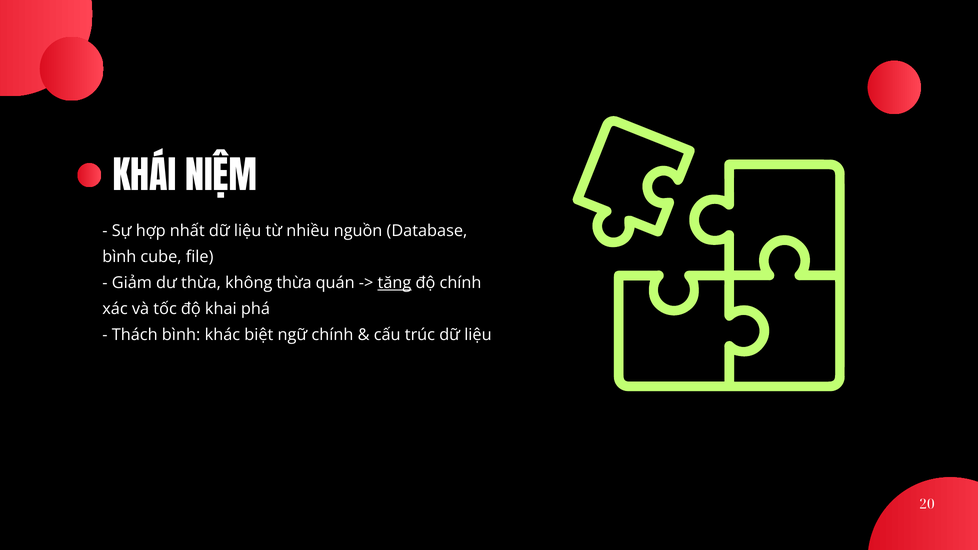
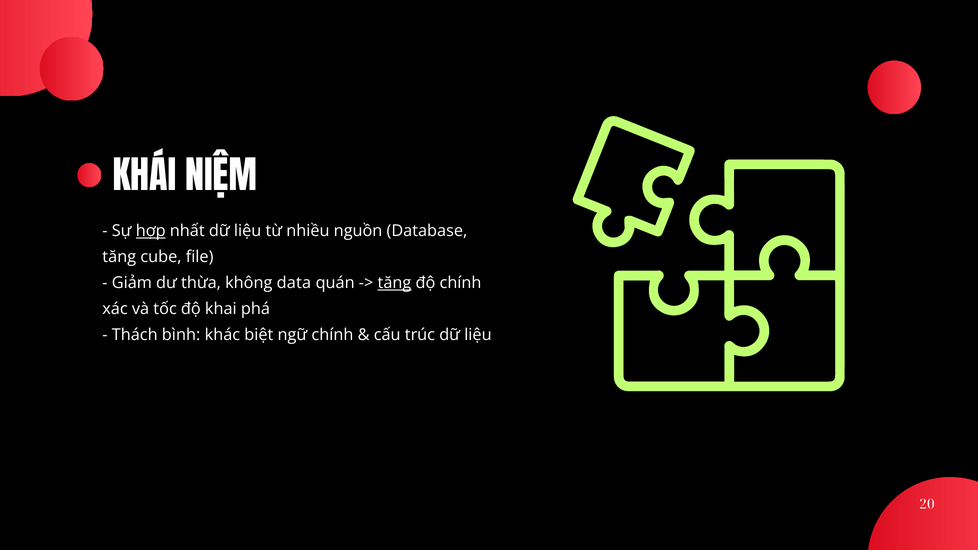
hợp underline: none -> present
bình at (119, 257): bình -> tăng
không thừa: thừa -> data
